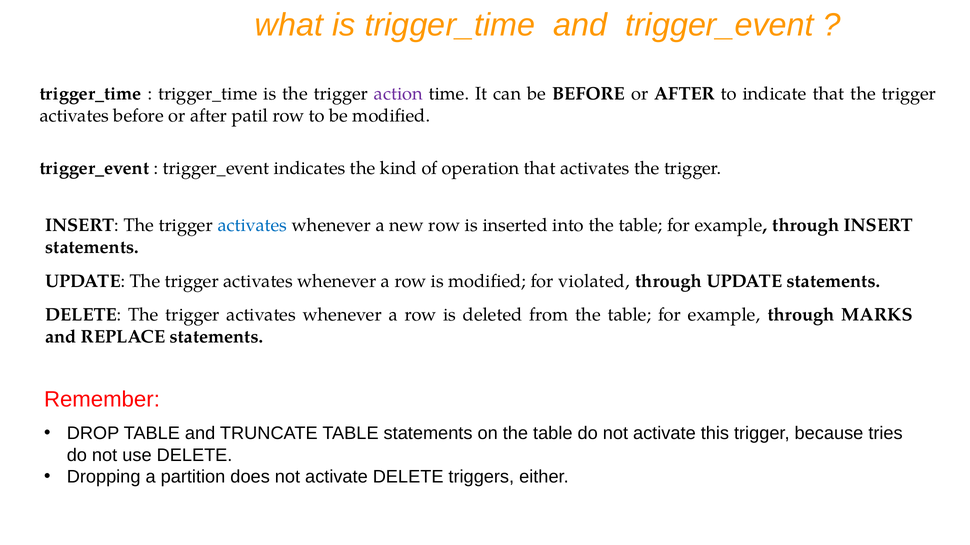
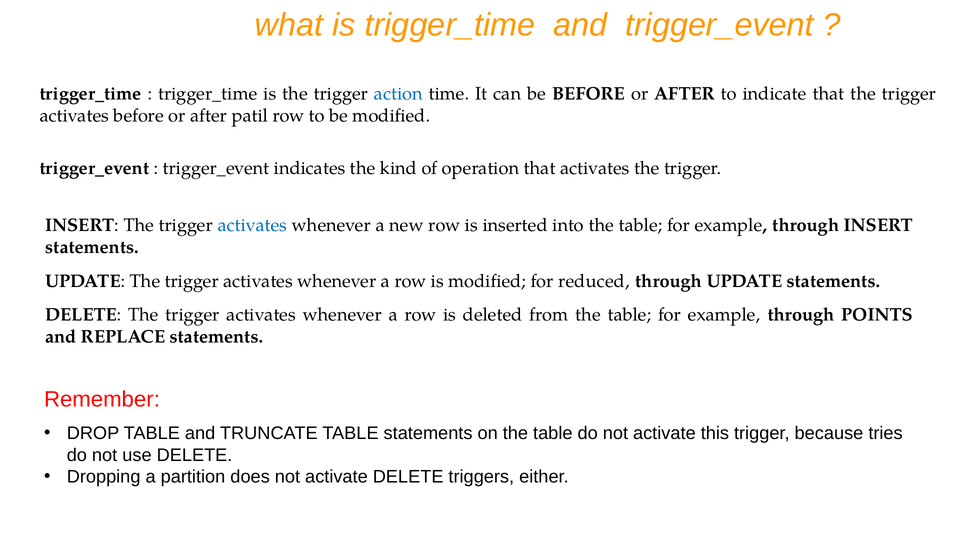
action colour: purple -> blue
violated: violated -> reduced
MARKS: MARKS -> POINTS
